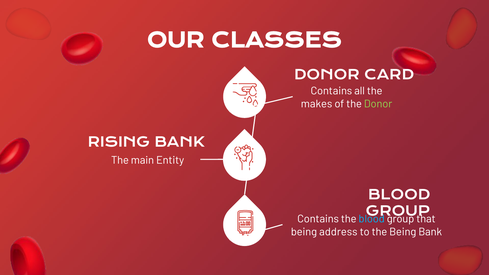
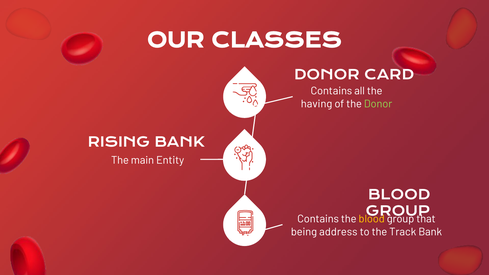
makes: makes -> having
blood at (372, 219) colour: light blue -> yellow
the Being: Being -> Track
